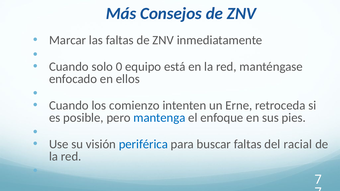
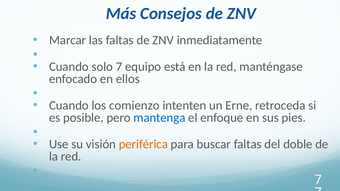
solo 0: 0 -> 7
periférica colour: blue -> orange
racial: racial -> doble
